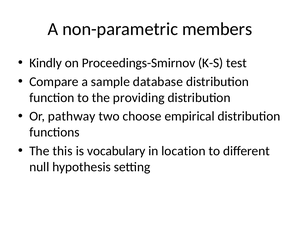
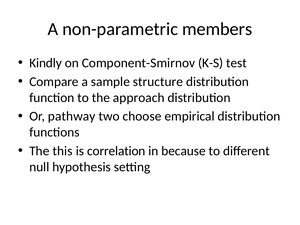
Proceedings-Smirnov: Proceedings-Smirnov -> Component-Smirnov
database: database -> structure
providing: providing -> approach
vocabulary: vocabulary -> correlation
location: location -> because
